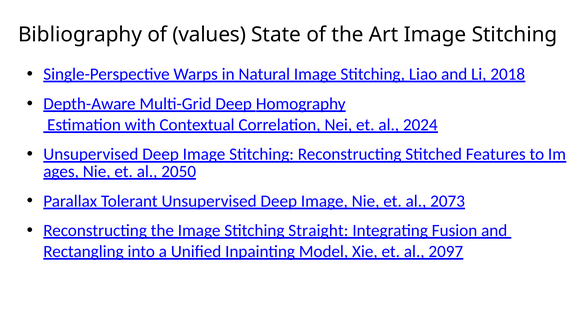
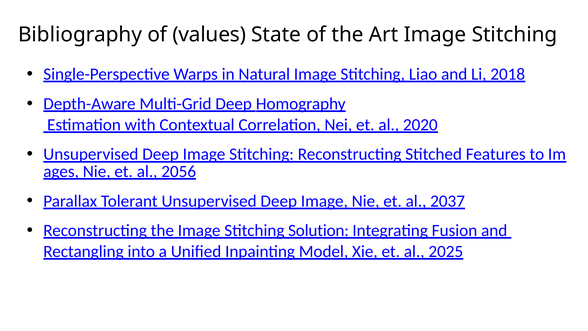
2024: 2024 -> 2020
2050: 2050 -> 2056
2073: 2073 -> 2037
Straight: Straight -> Solution
2097: 2097 -> 2025
